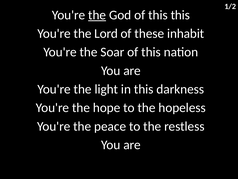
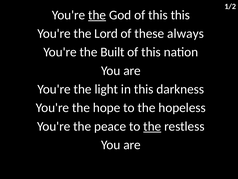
inhabit: inhabit -> always
Soar: Soar -> Built
the at (152, 126) underline: none -> present
